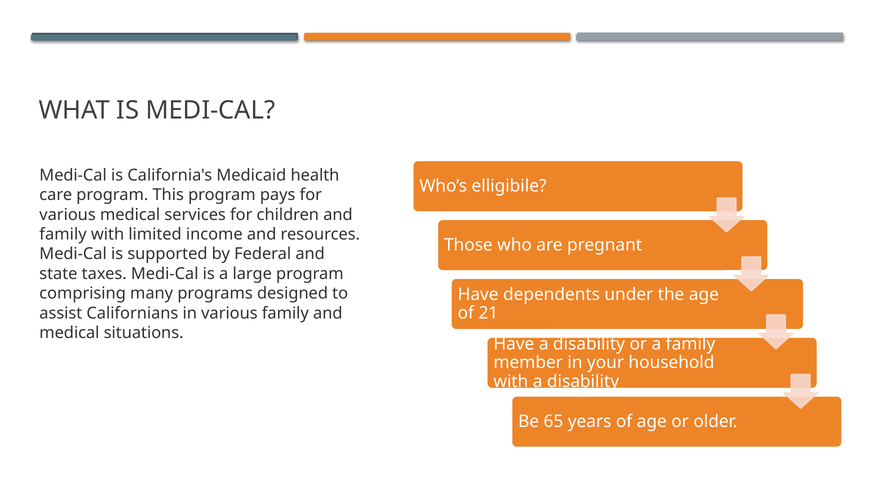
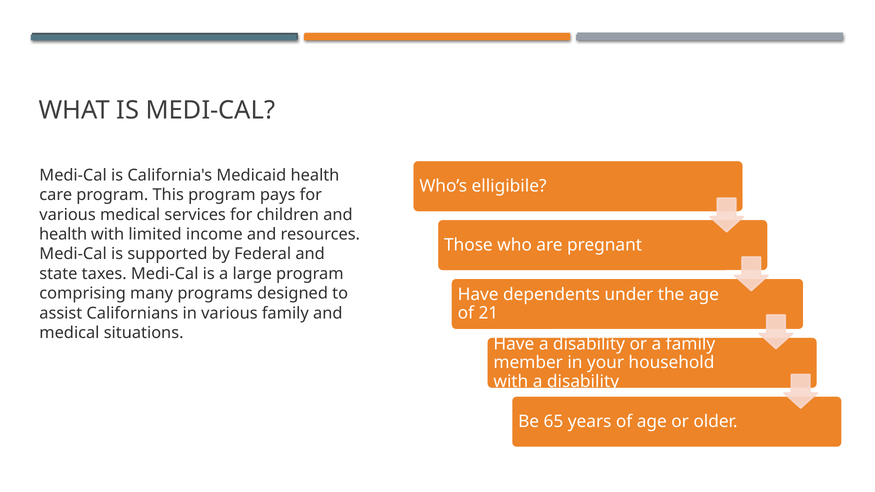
family at (63, 234): family -> health
